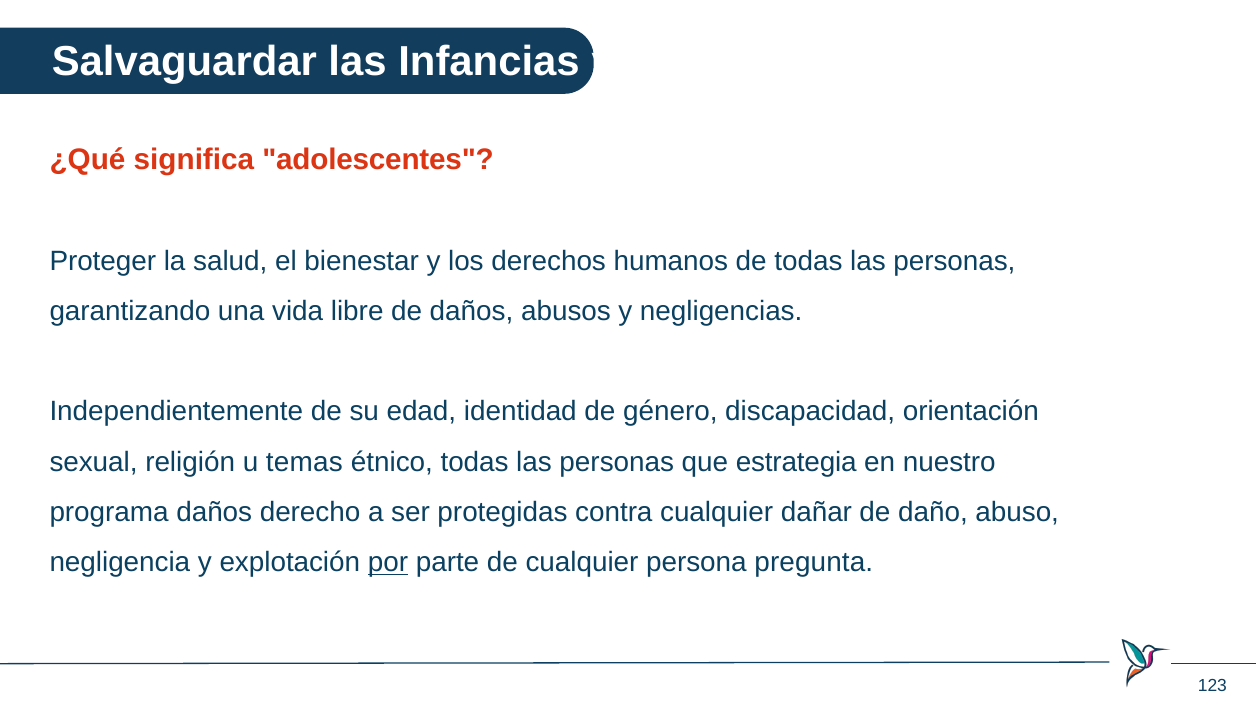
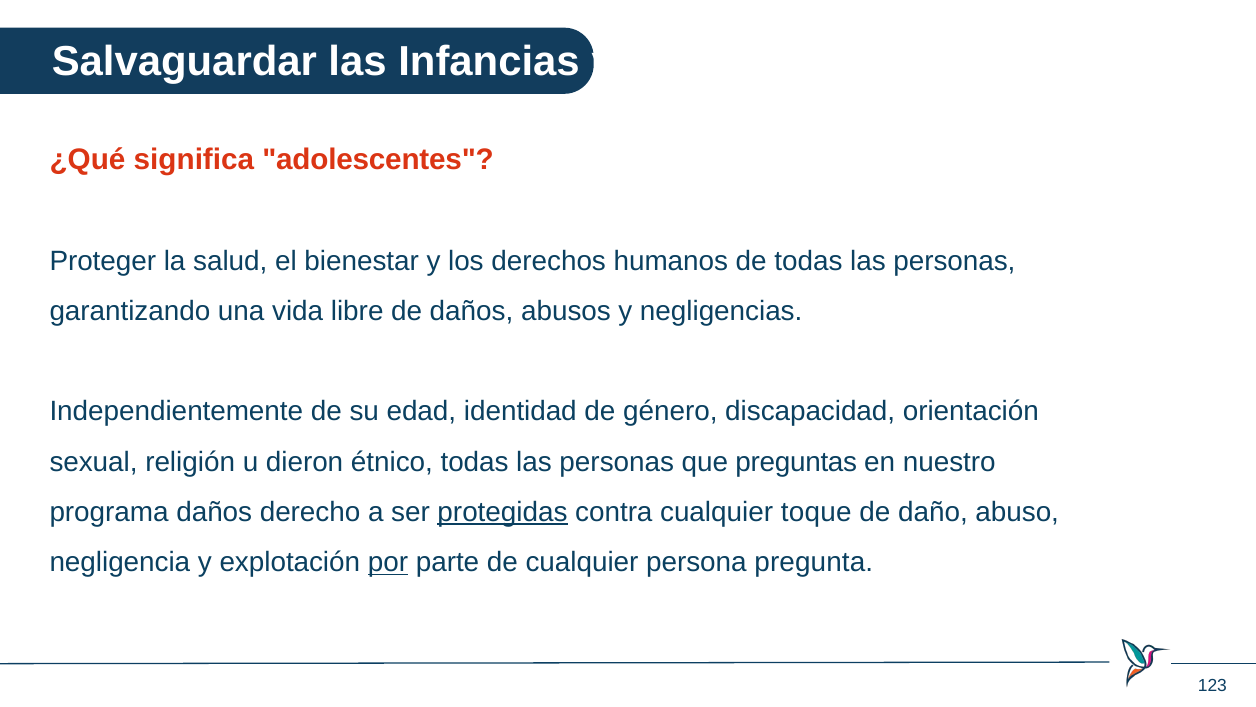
temas: temas -> dieron
estrategia: estrategia -> preguntas
protegidas underline: none -> present
dañar: dañar -> toque
